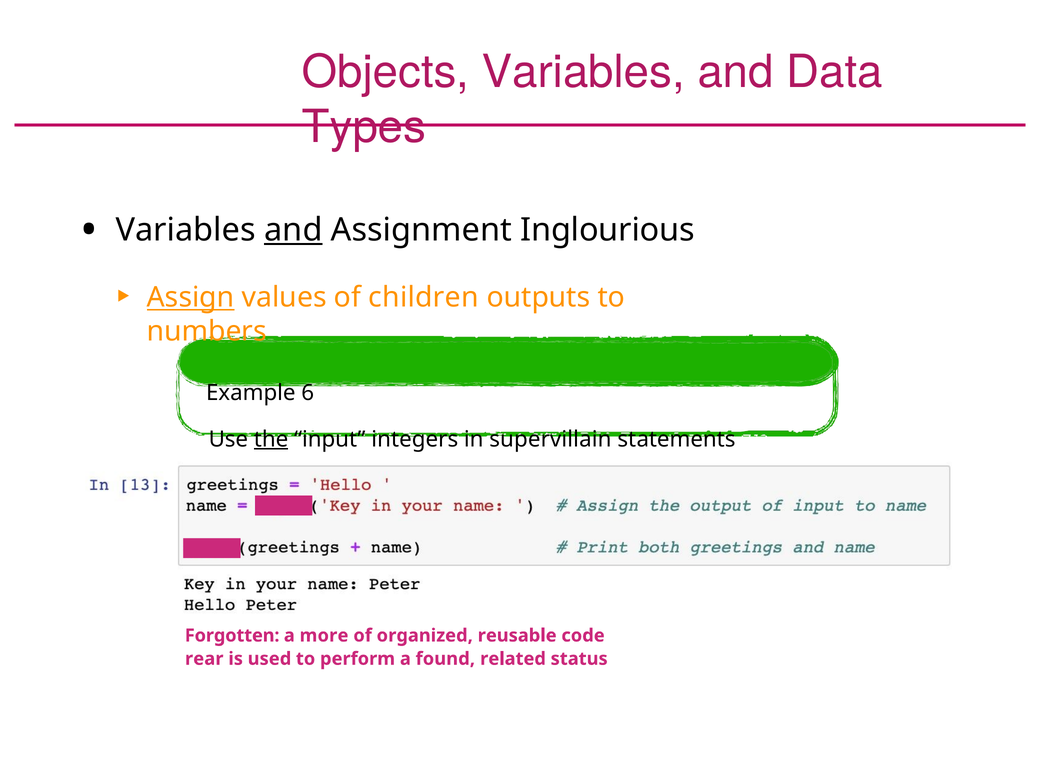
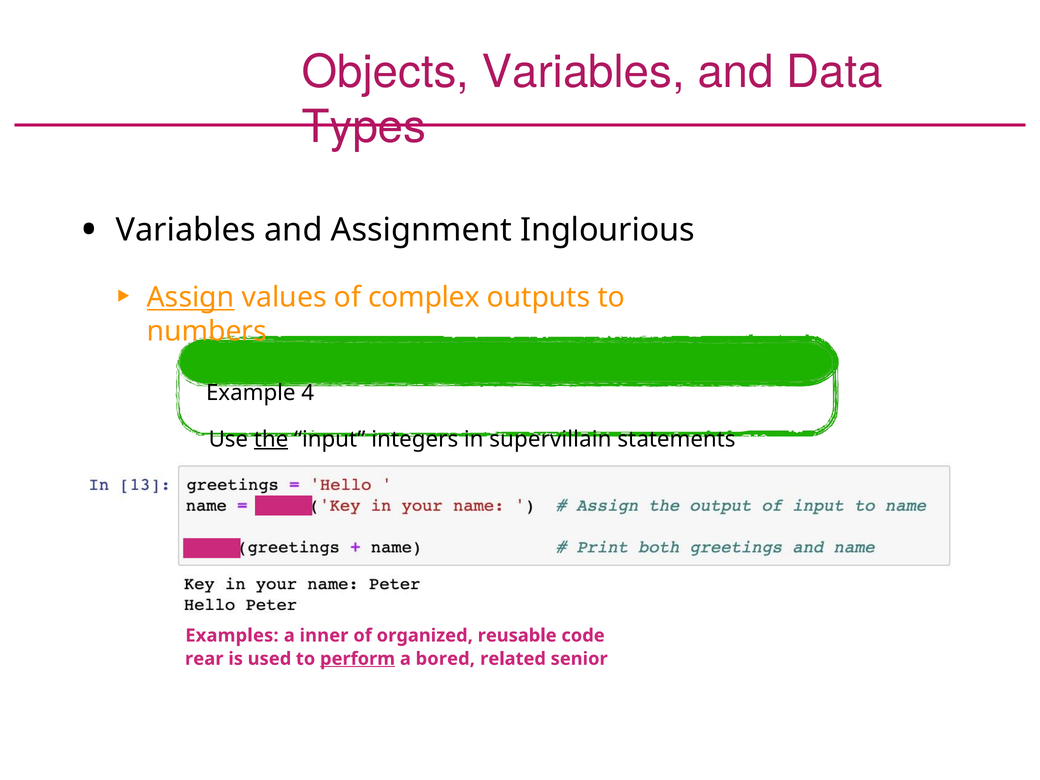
and at (293, 230) underline: present -> none
children: children -> complex
6: 6 -> 4
Forgotten: Forgotten -> Examples
more: more -> inner
perform underline: none -> present
found: found -> bored
status: status -> senior
